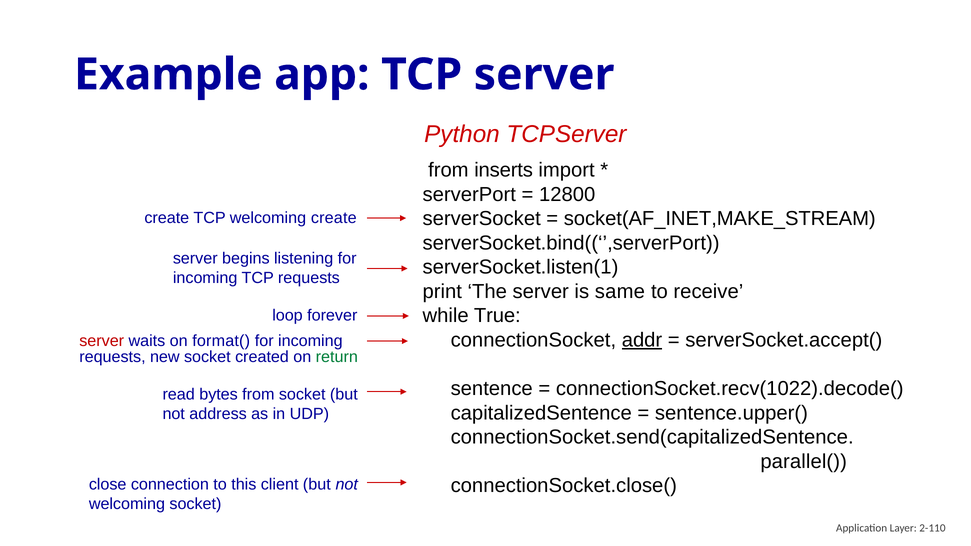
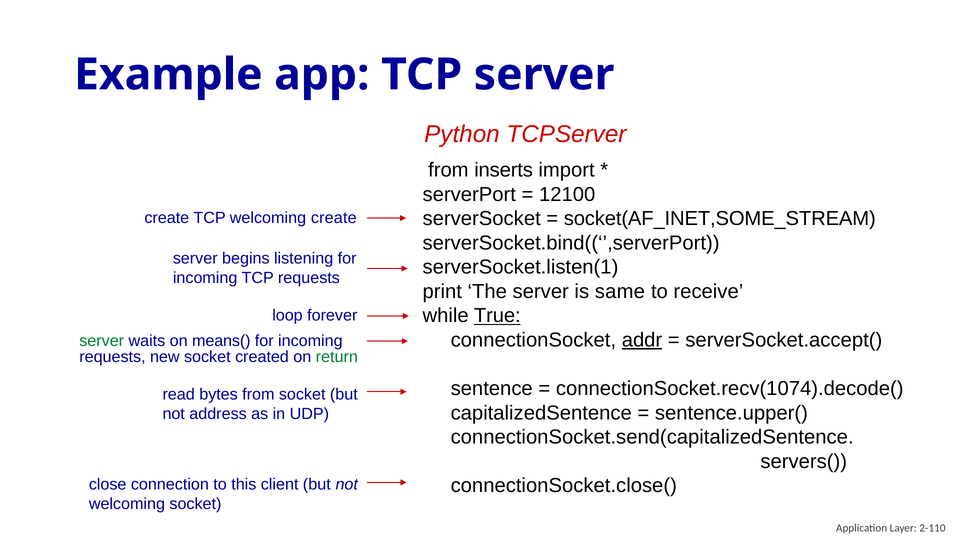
12800: 12800 -> 12100
socket(AF_INET,MAKE_STREAM: socket(AF_INET,MAKE_STREAM -> socket(AF_INET,SOME_STREAM
True underline: none -> present
server at (102, 341) colour: red -> green
format(: format( -> means(
connectionSocket.recv(1022).decode(: connectionSocket.recv(1022).decode( -> connectionSocket.recv(1074).decode(
parallel(: parallel( -> servers(
